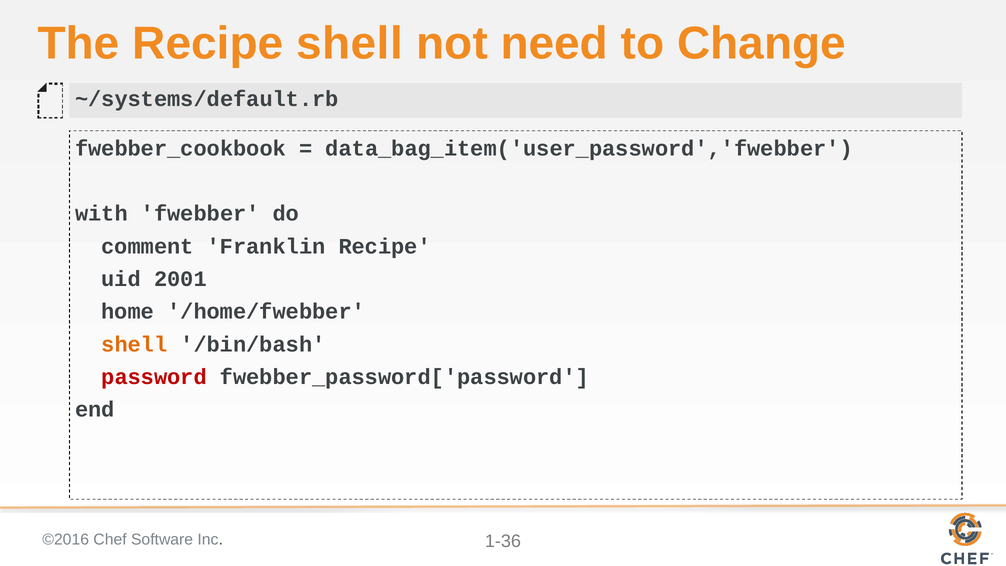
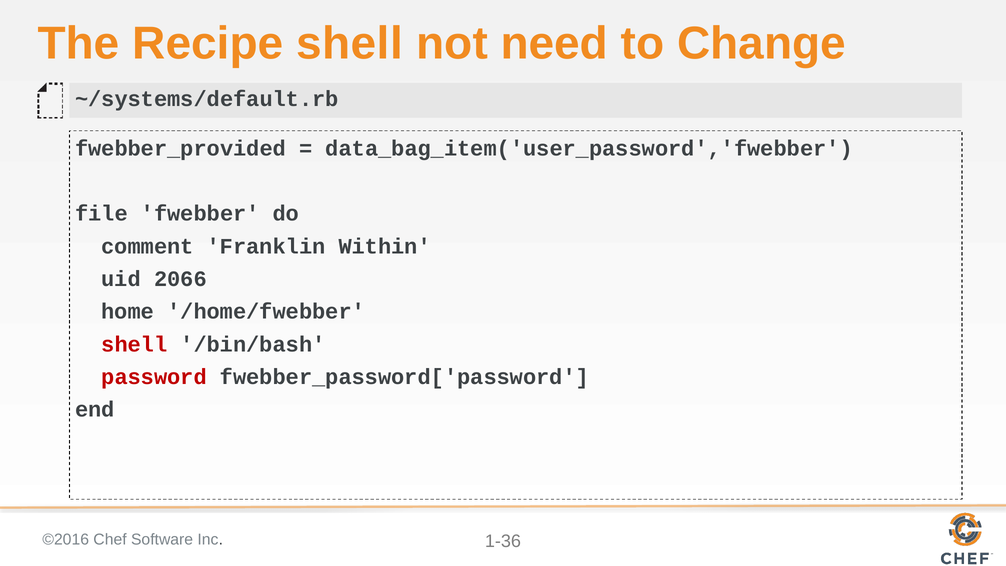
fwebber_cookbook: fwebber_cookbook -> fwebber_provided
with: with -> file
Franklin Recipe: Recipe -> Within
2001: 2001 -> 2066
shell at (134, 344) colour: orange -> red
